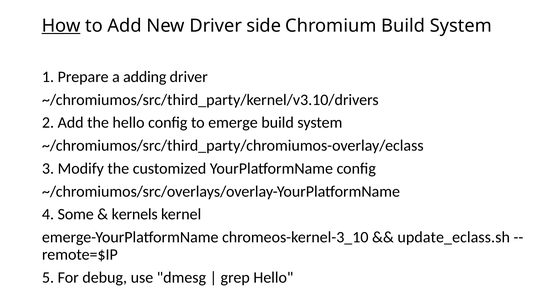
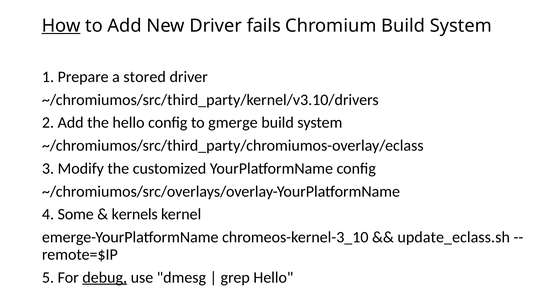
side: side -> fails
adding: adding -> stored
emerge: emerge -> gmerge
debug underline: none -> present
